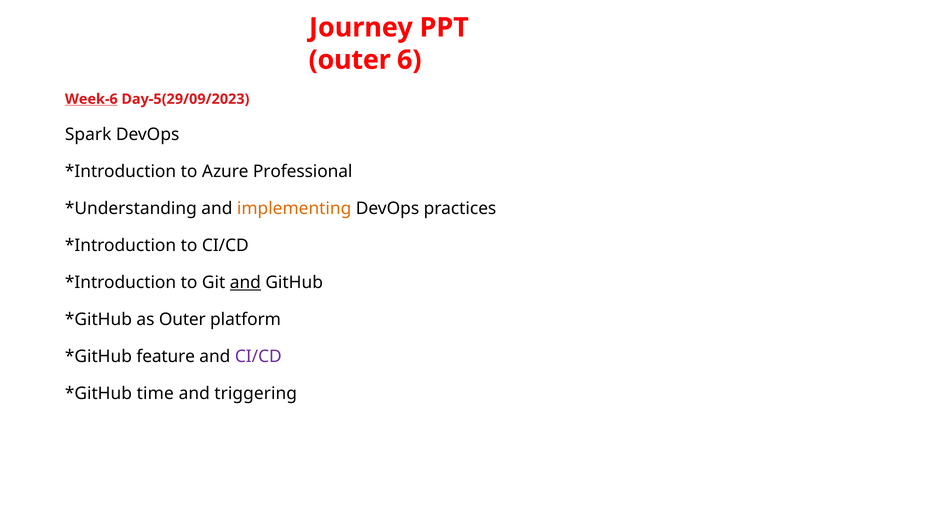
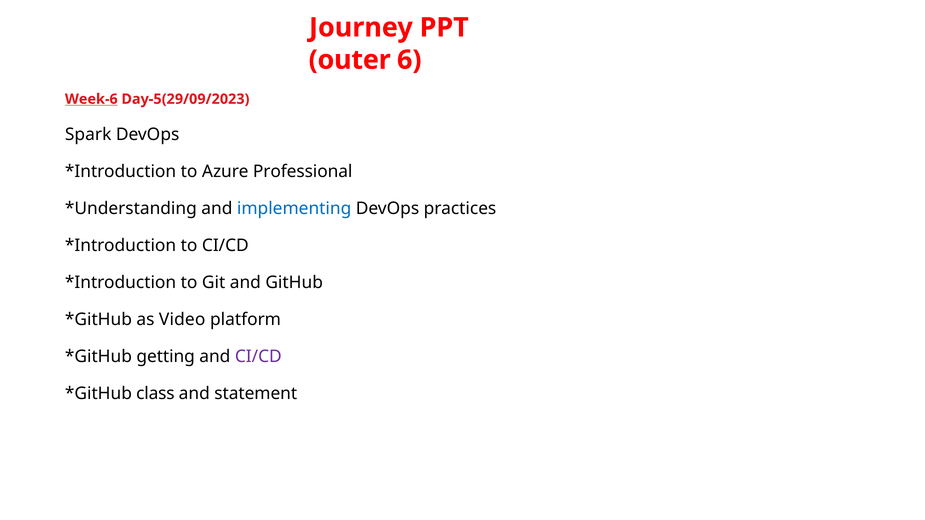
implementing colour: orange -> blue
and at (245, 283) underline: present -> none
as Outer: Outer -> Video
feature: feature -> getting
time: time -> class
triggering: triggering -> statement
